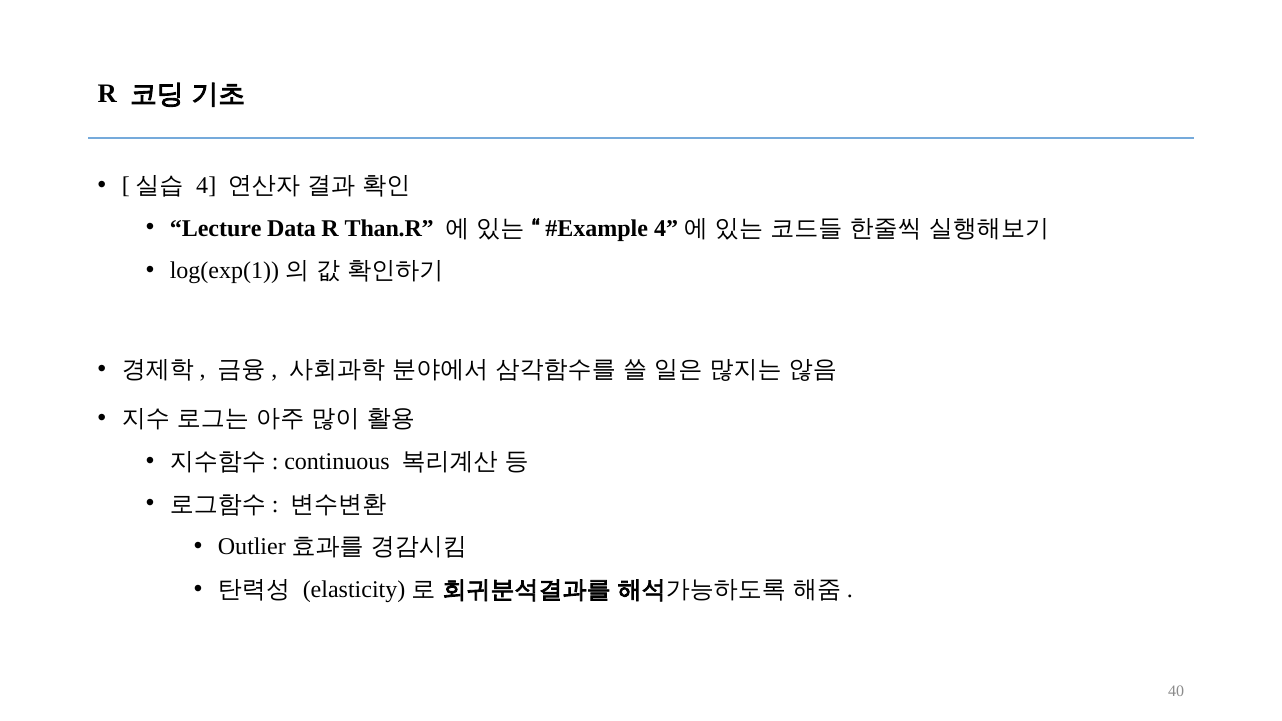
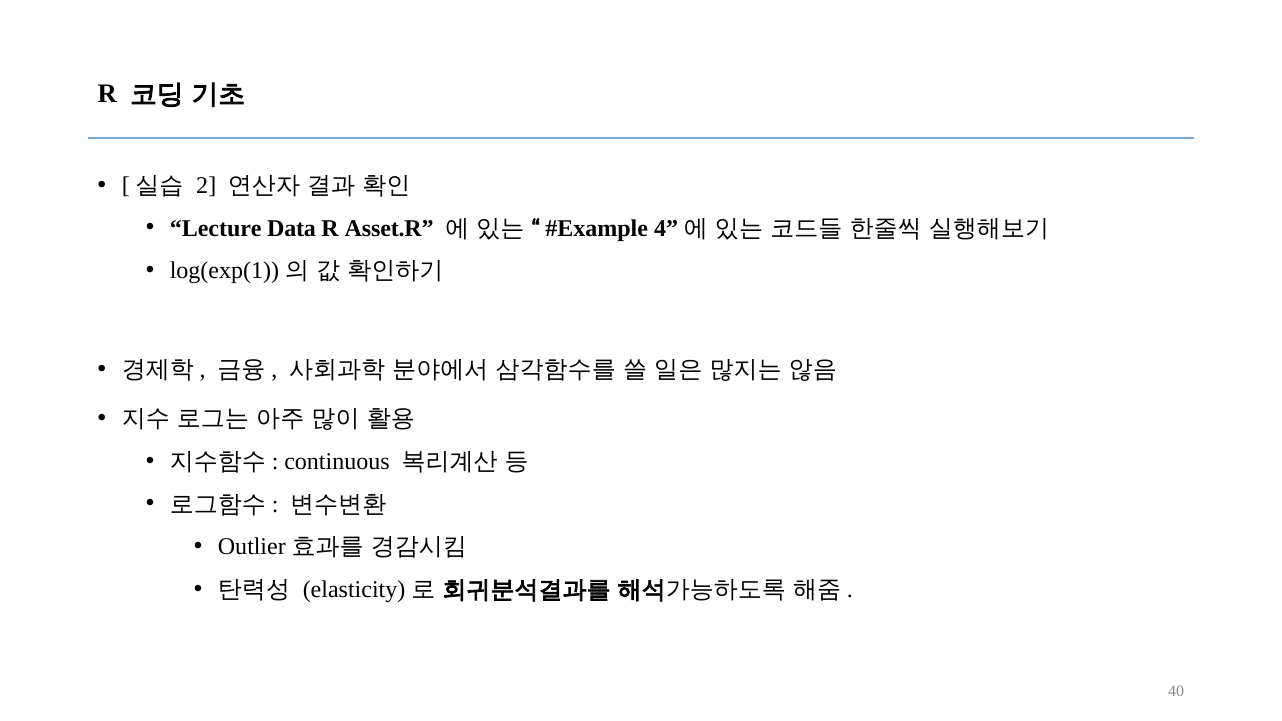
4: 4 -> 2
Than.R: Than.R -> Asset.R
